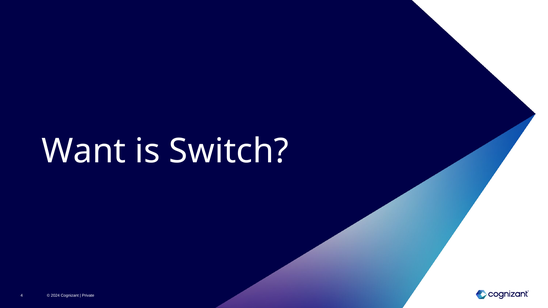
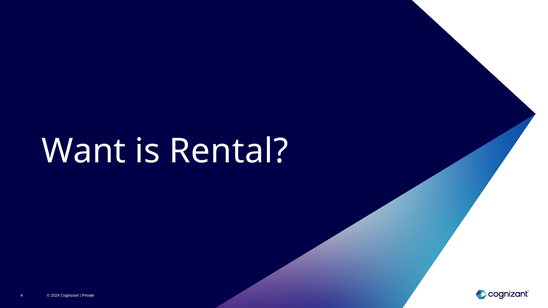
Switch: Switch -> Rental
